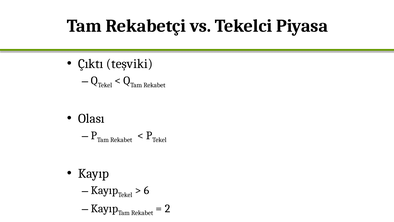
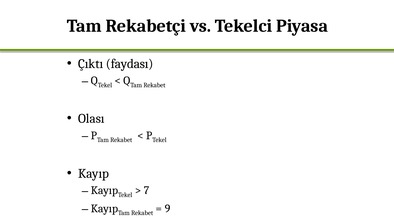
teşviki: teşviki -> faydası
6: 6 -> 7
2: 2 -> 9
